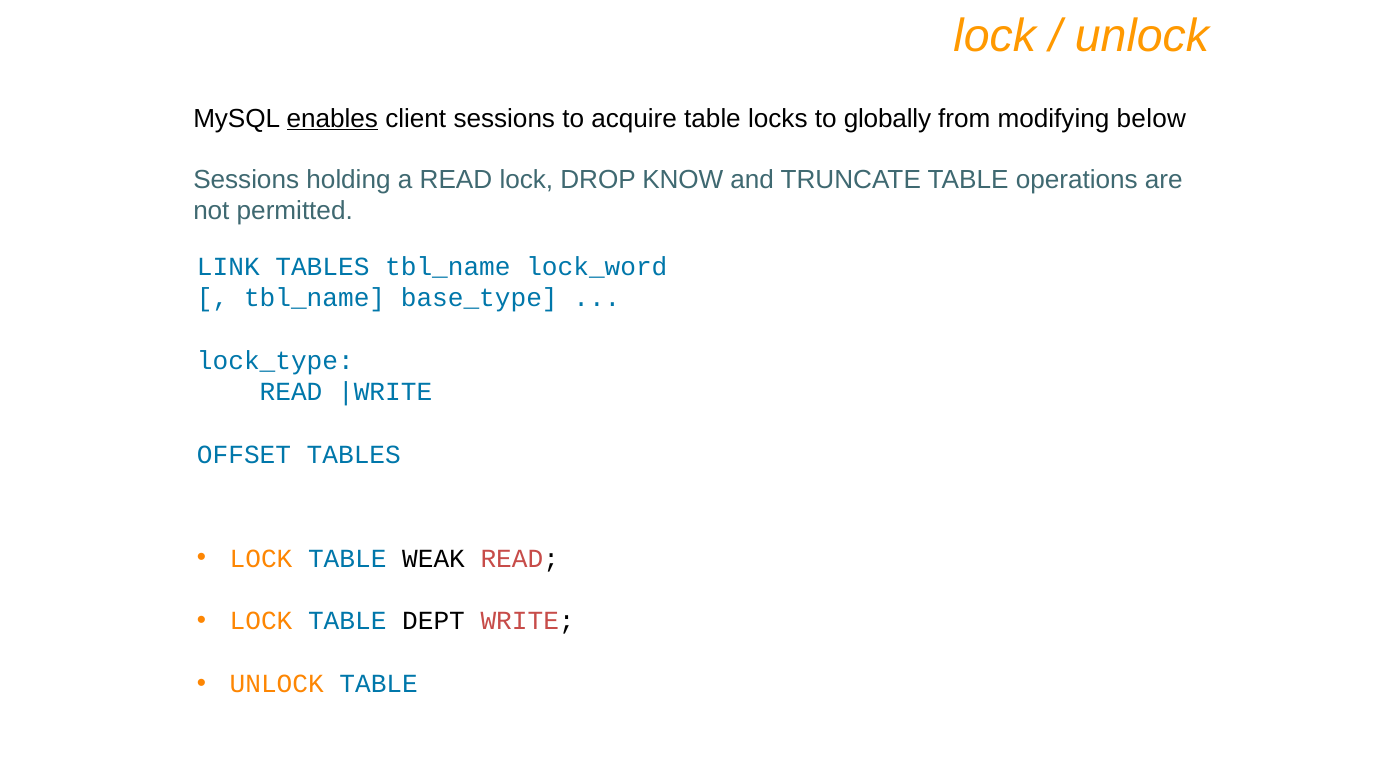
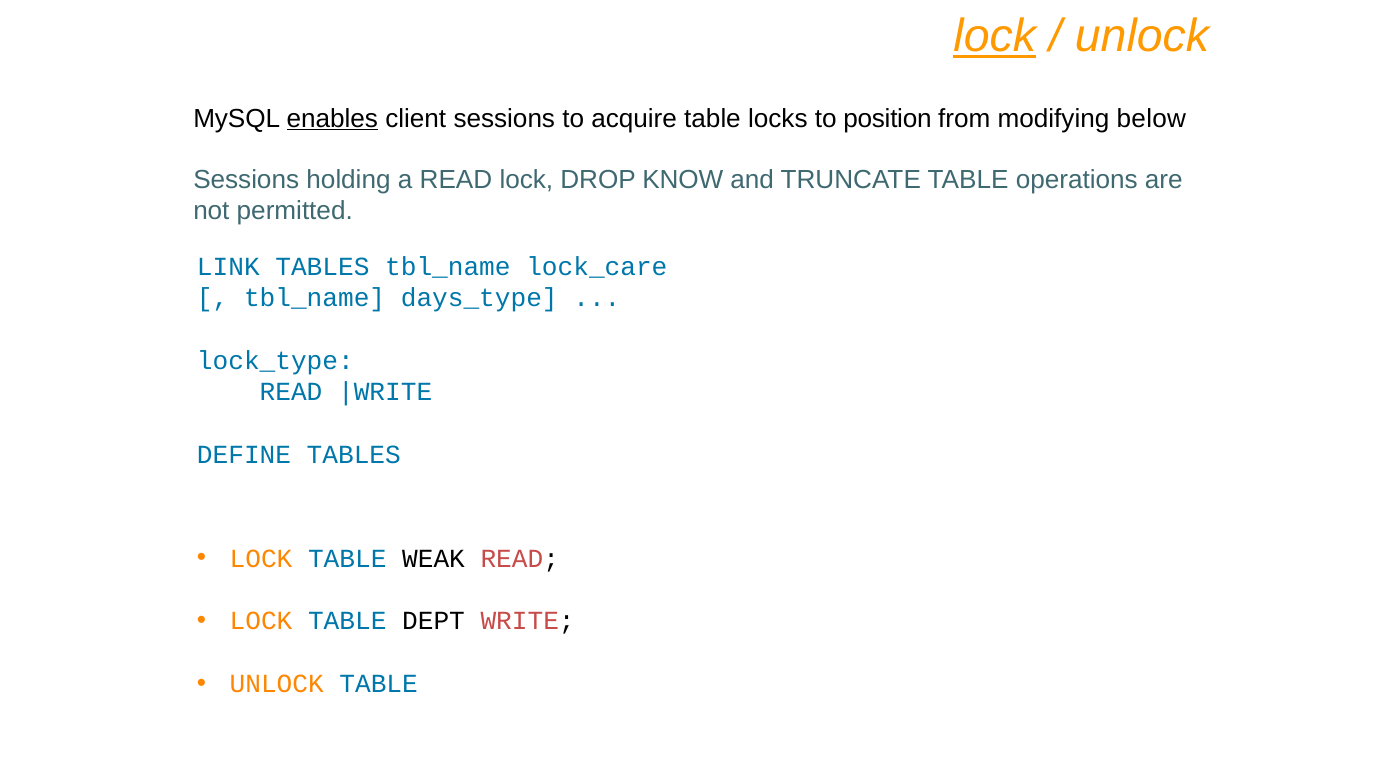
lock at (995, 36) underline: none -> present
globally: globally -> position
lock_word: lock_word -> lock_care
base_type: base_type -> days_type
OFFSET: OFFSET -> DEFINE
